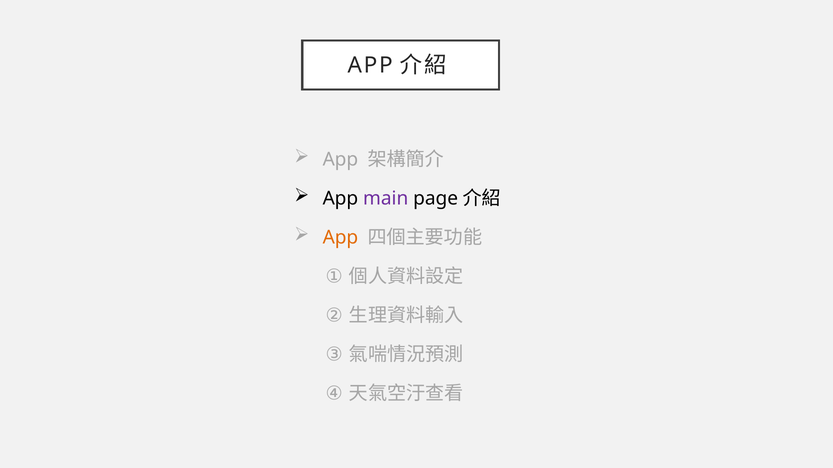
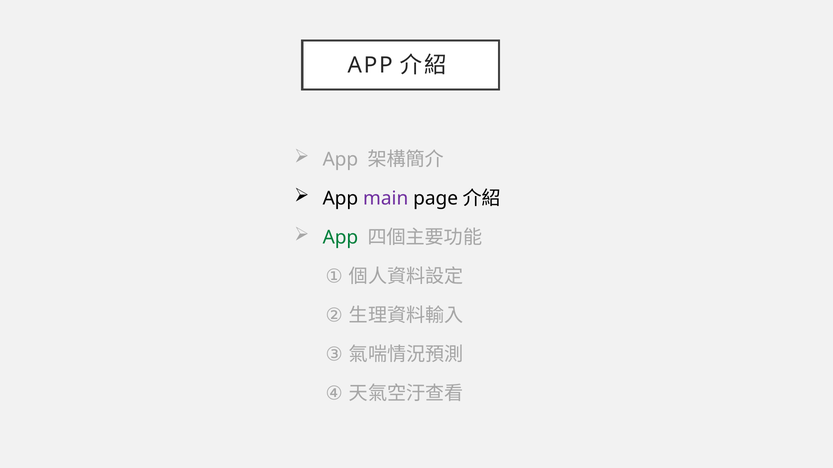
App at (340, 238) colour: orange -> green
